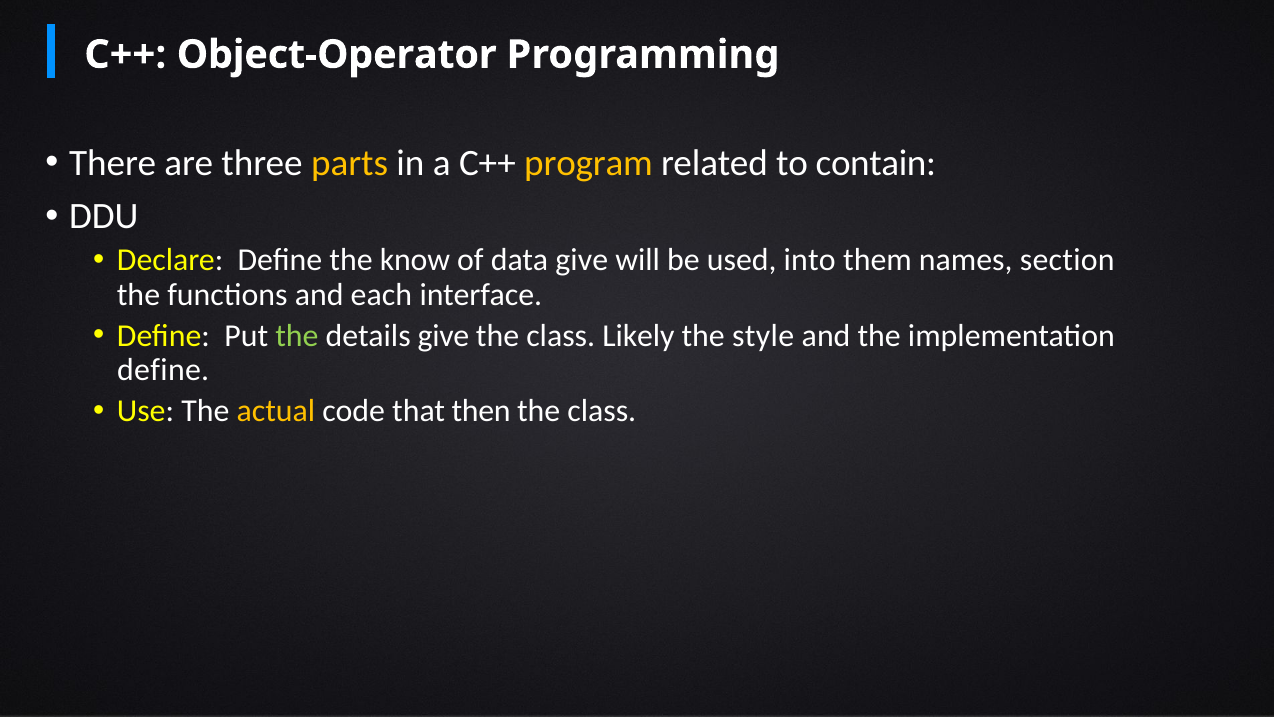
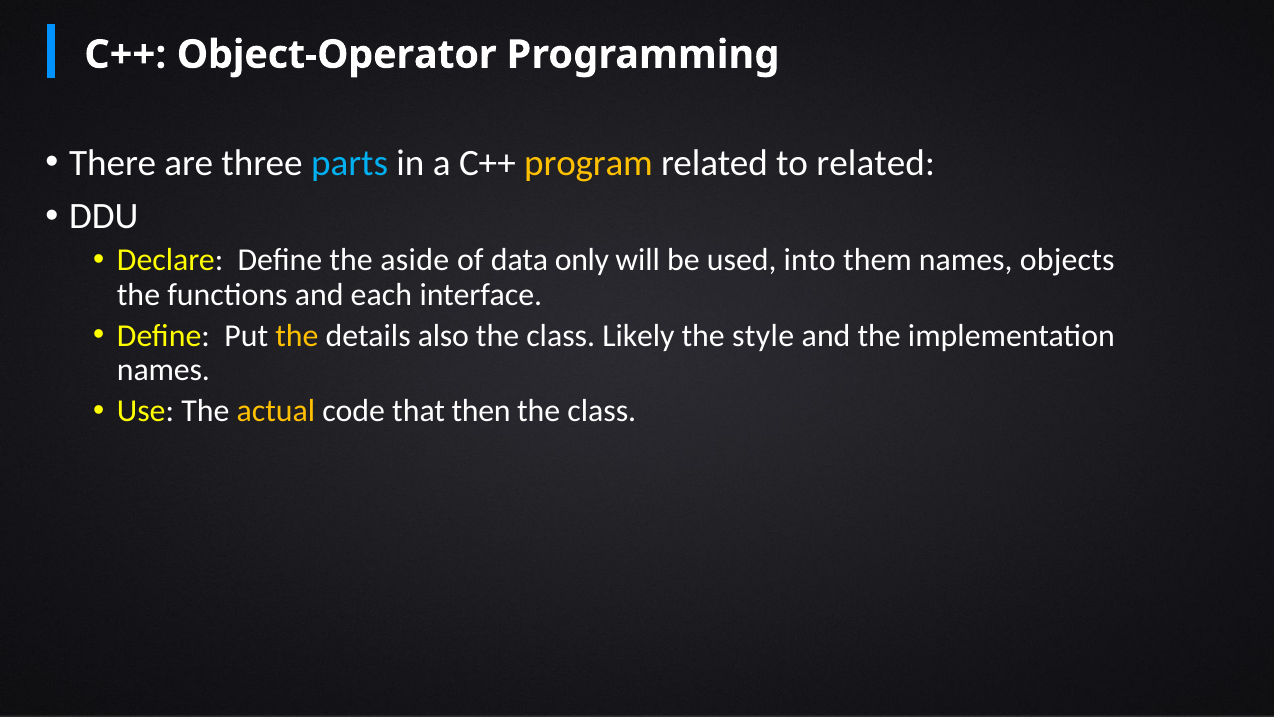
parts colour: yellow -> light blue
to contain: contain -> related
know: know -> aside
data give: give -> only
section: section -> objects
the at (297, 335) colour: light green -> yellow
details give: give -> also
define at (163, 370): define -> names
